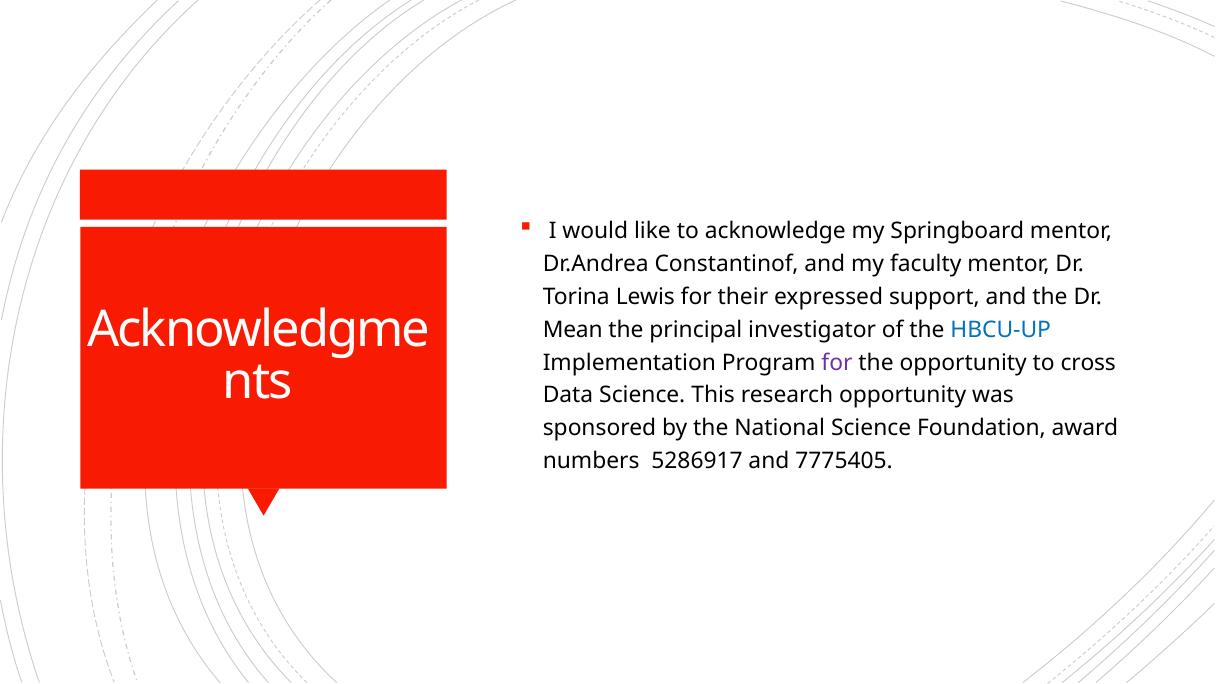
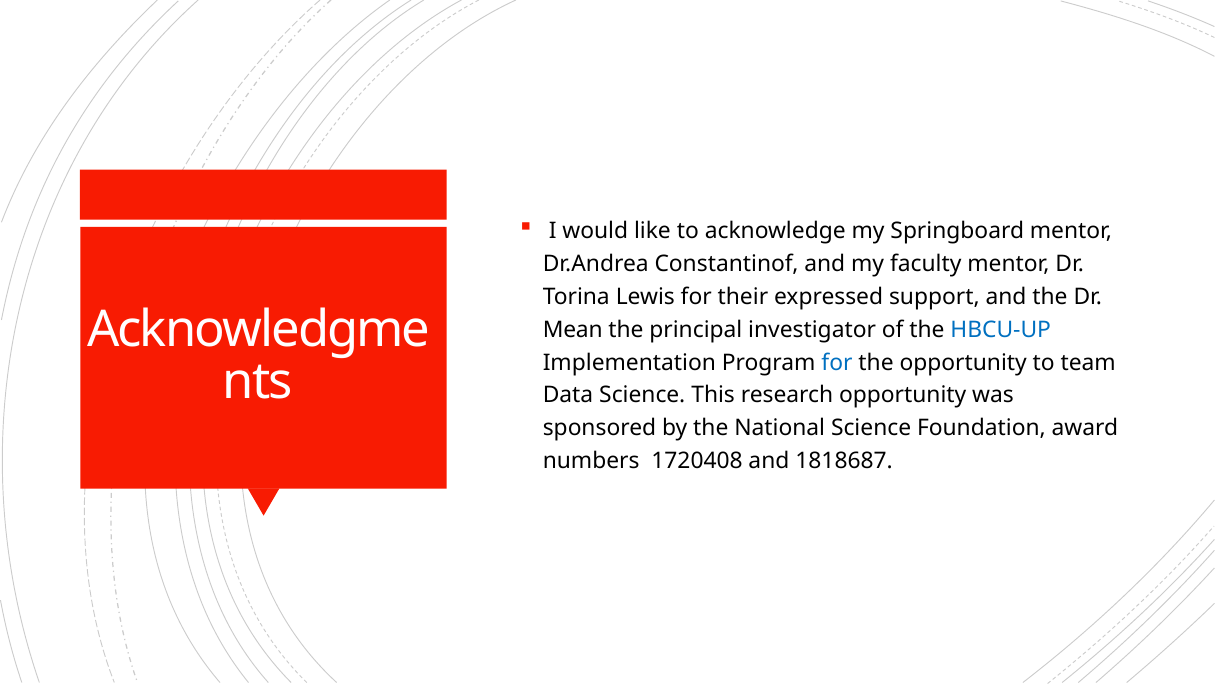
for at (837, 363) colour: purple -> blue
cross: cross -> team
5286917: 5286917 -> 1720408
7775405: 7775405 -> 1818687
